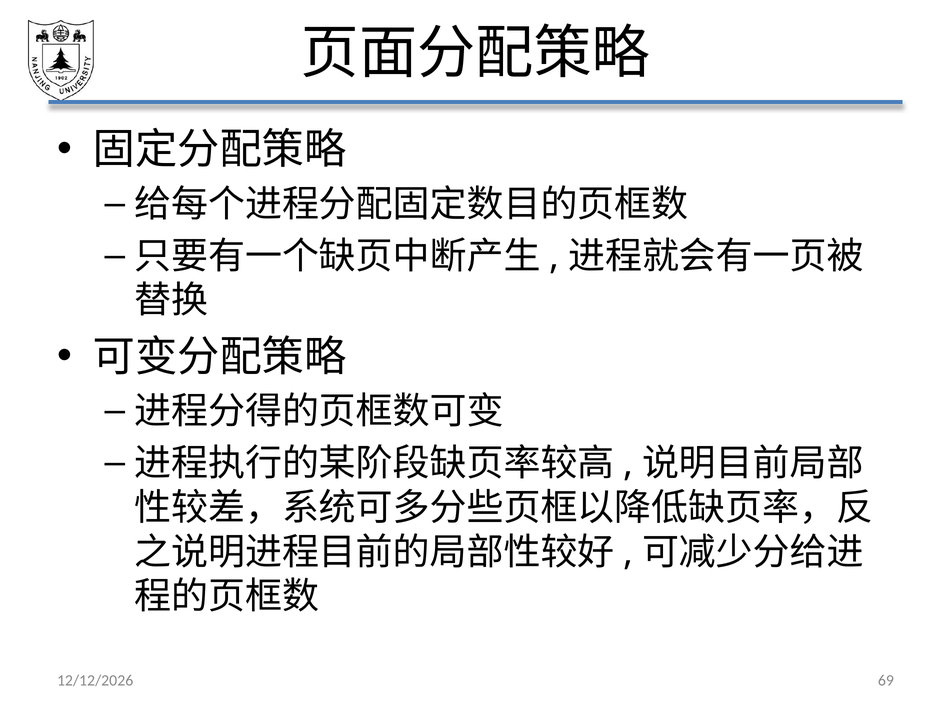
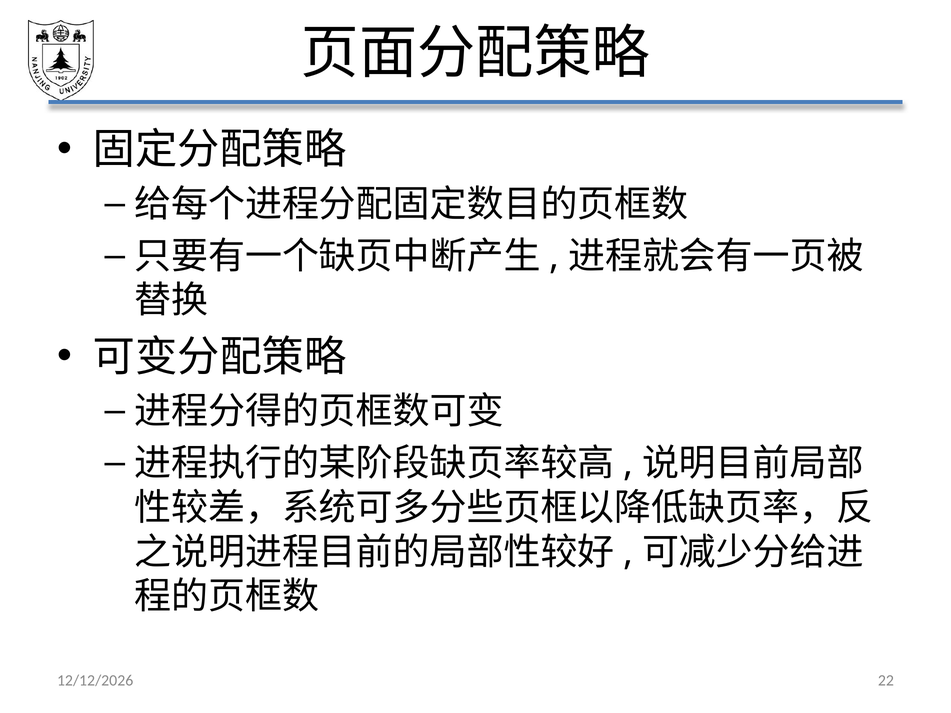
69: 69 -> 22
